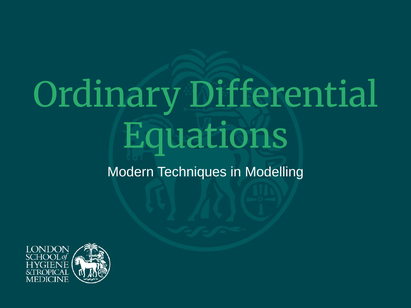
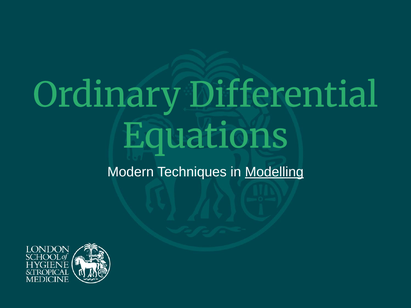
Modelling underline: none -> present
